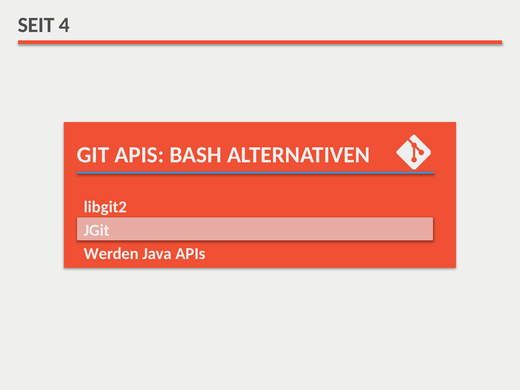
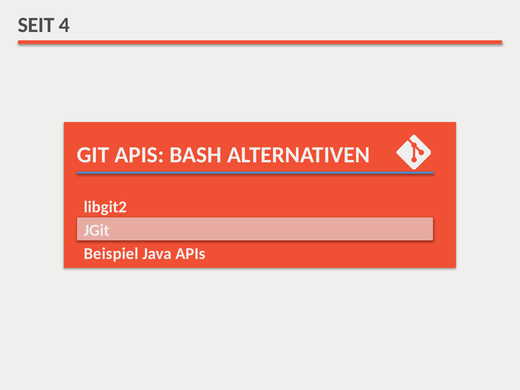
Werden: Werden -> Beispiel
